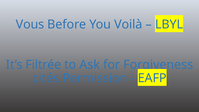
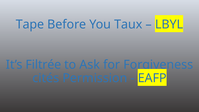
Vous: Vous -> Tape
Voilà: Voilà -> Taux
